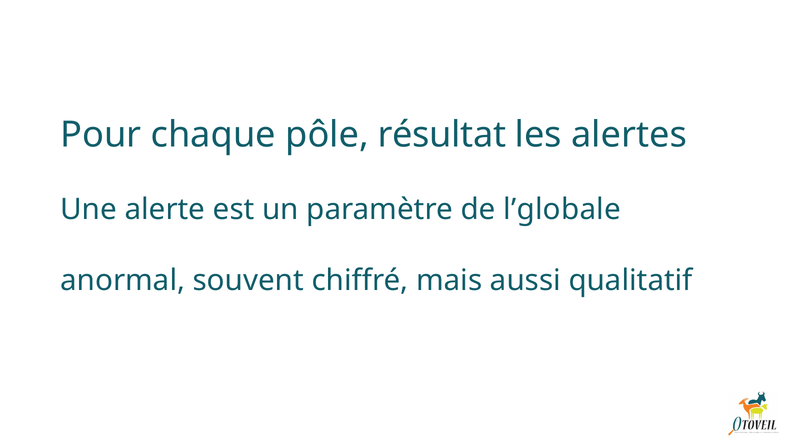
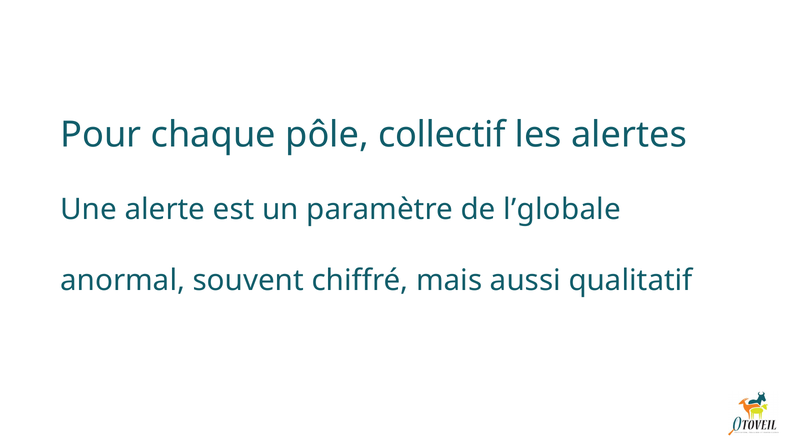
résultat: résultat -> collectif
